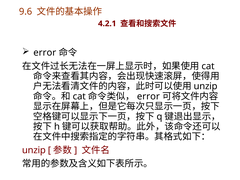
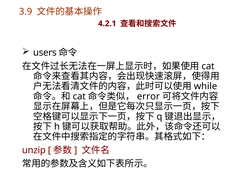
9.6: 9.6 -> 3.9
error at (45, 53): error -> users
unzip at (206, 86): unzip -> while
